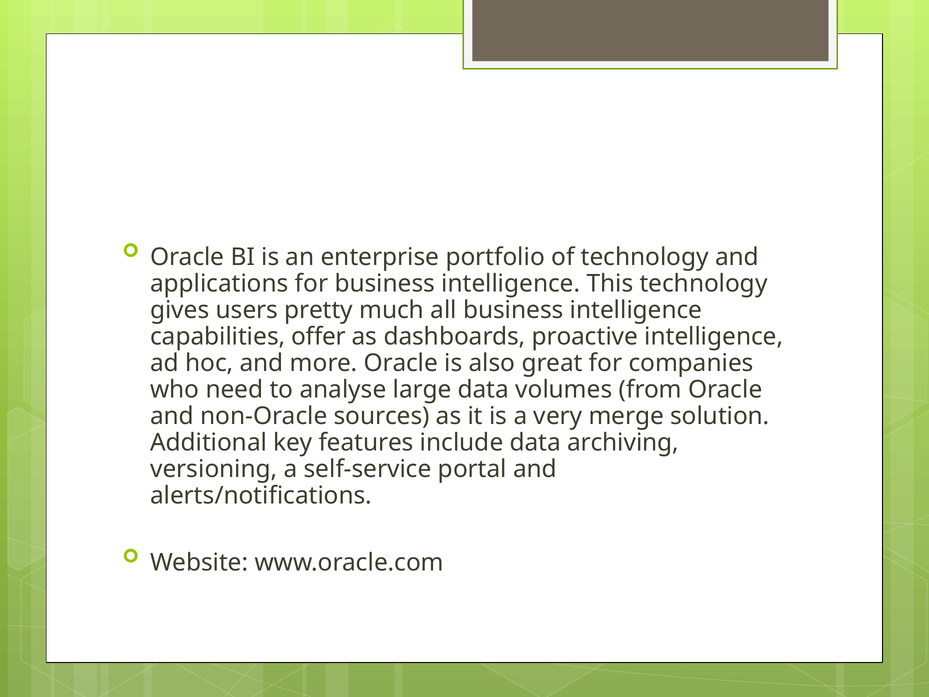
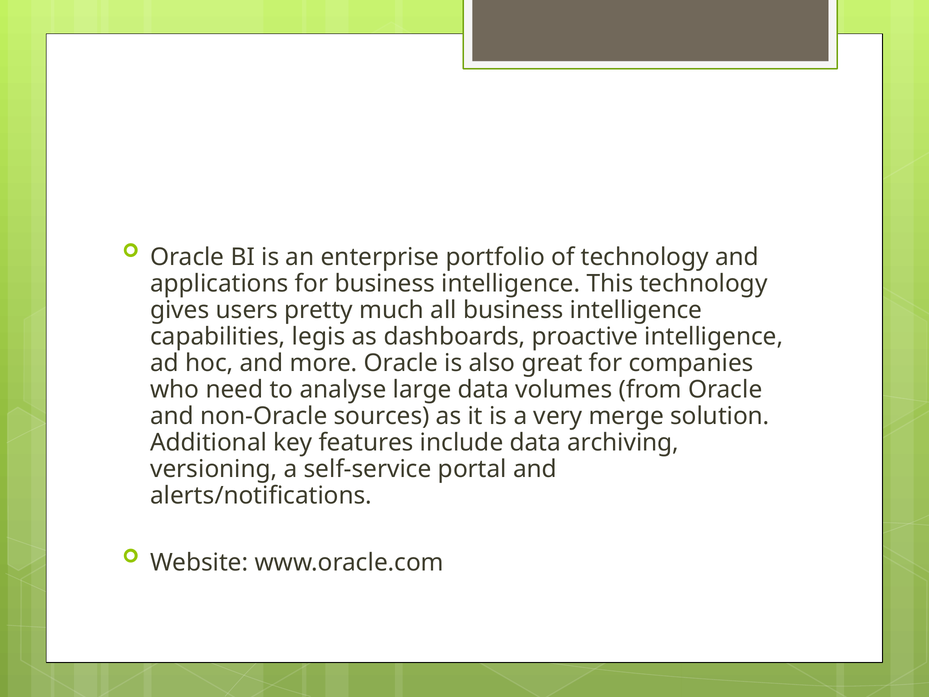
offer: offer -> legis
